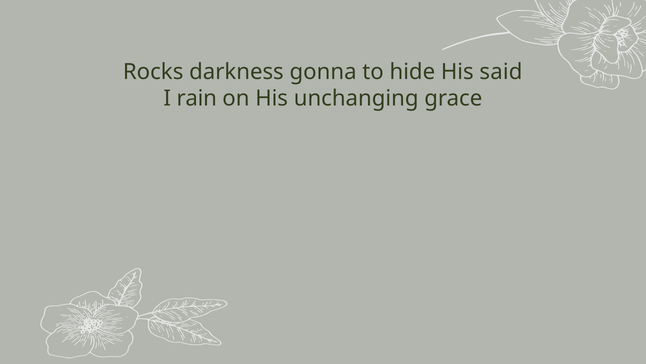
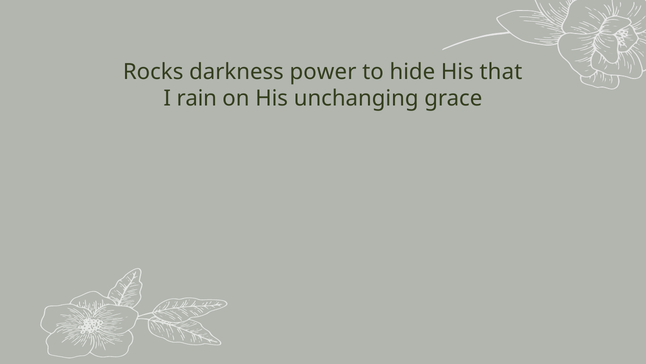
gonna: gonna -> power
said: said -> that
